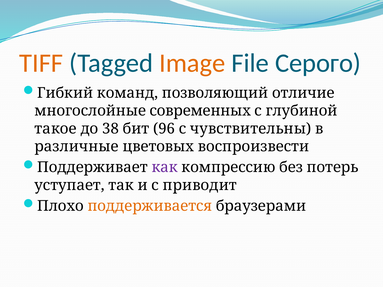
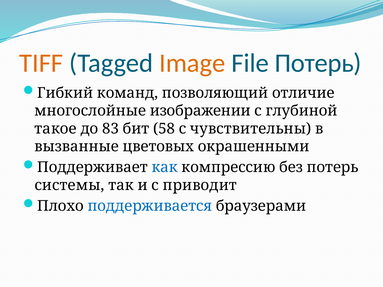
File Серого: Серого -> Потерь
современных: современных -> изображении
38: 38 -> 83
96: 96 -> 58
различные: различные -> вызванные
воспроизвести: воспроизвести -> окрашенными
как colour: purple -> blue
уступает: уступает -> системы
поддерживается colour: orange -> blue
